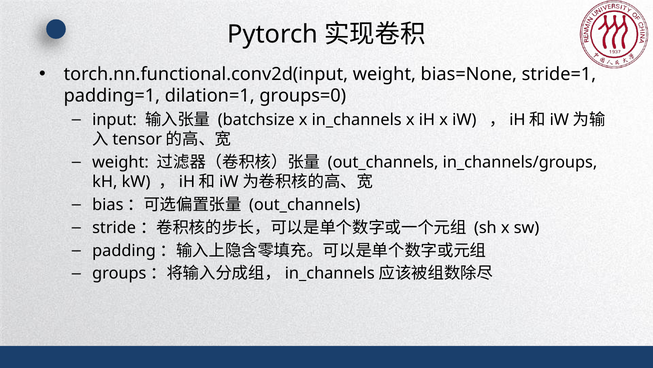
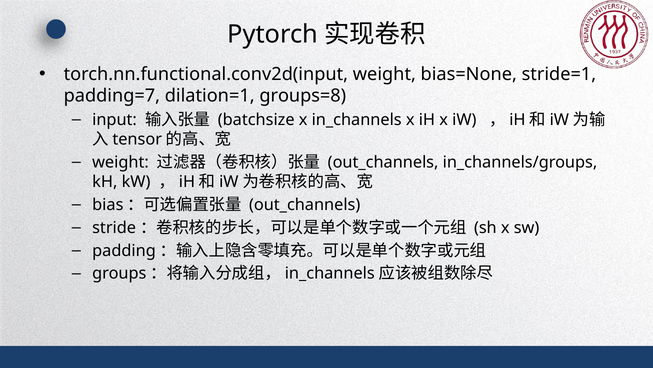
padding=1: padding=1 -> padding=7
groups=0: groups=0 -> groups=8
